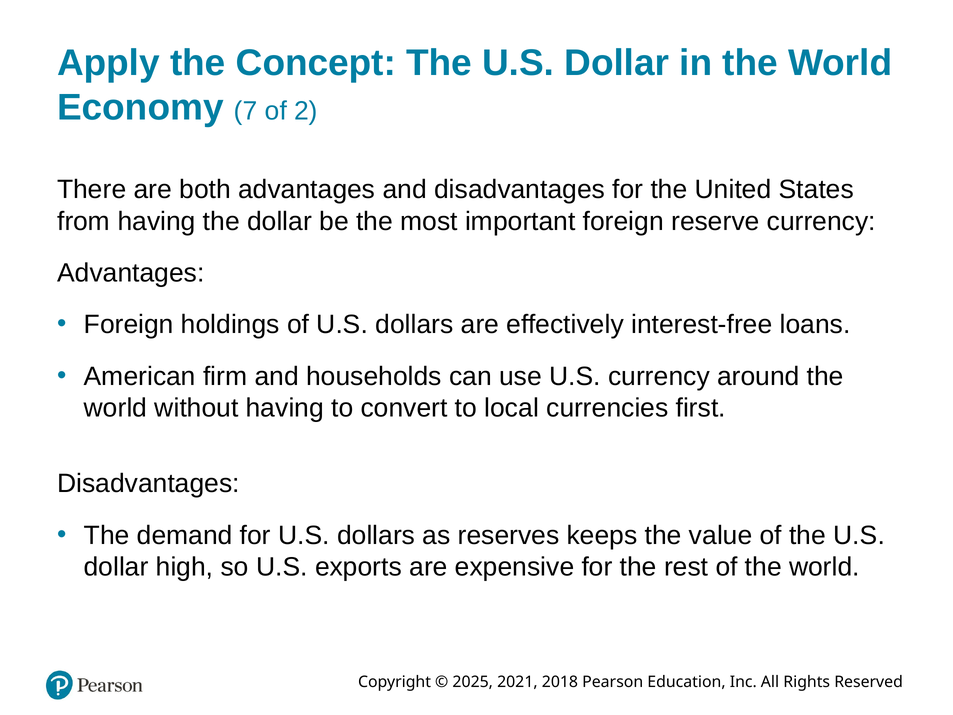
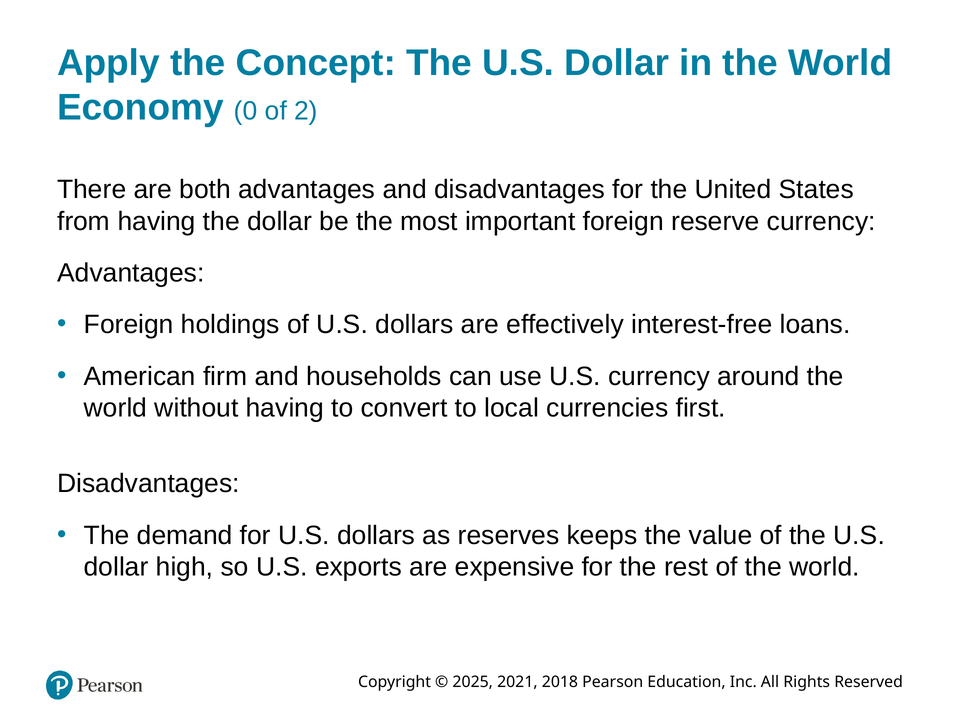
7: 7 -> 0
